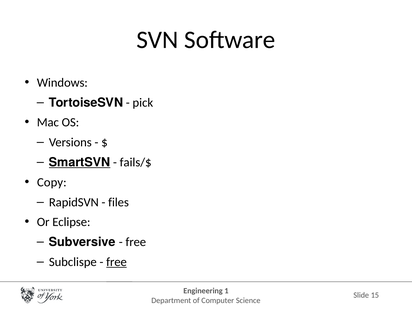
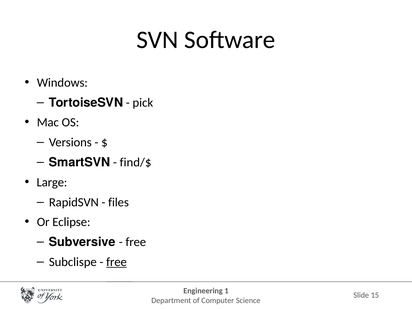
SmartSVN underline: present -> none
fails/$: fails/$ -> find/$
Copy: Copy -> Large
